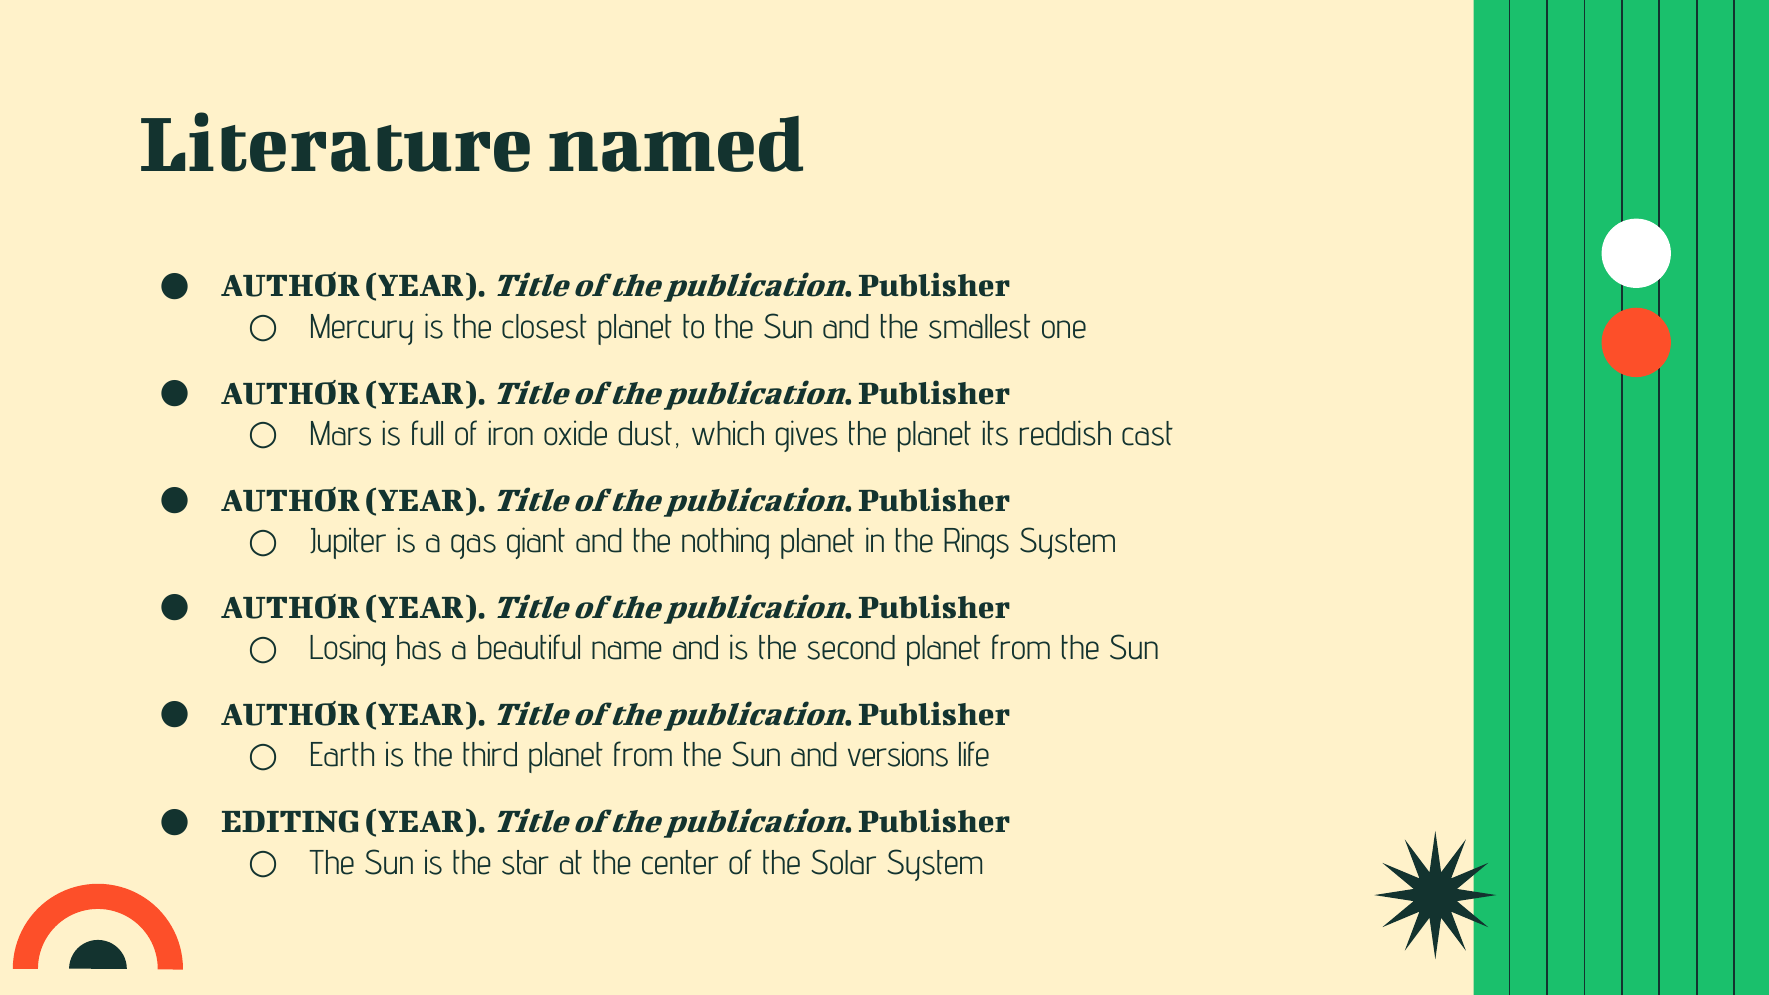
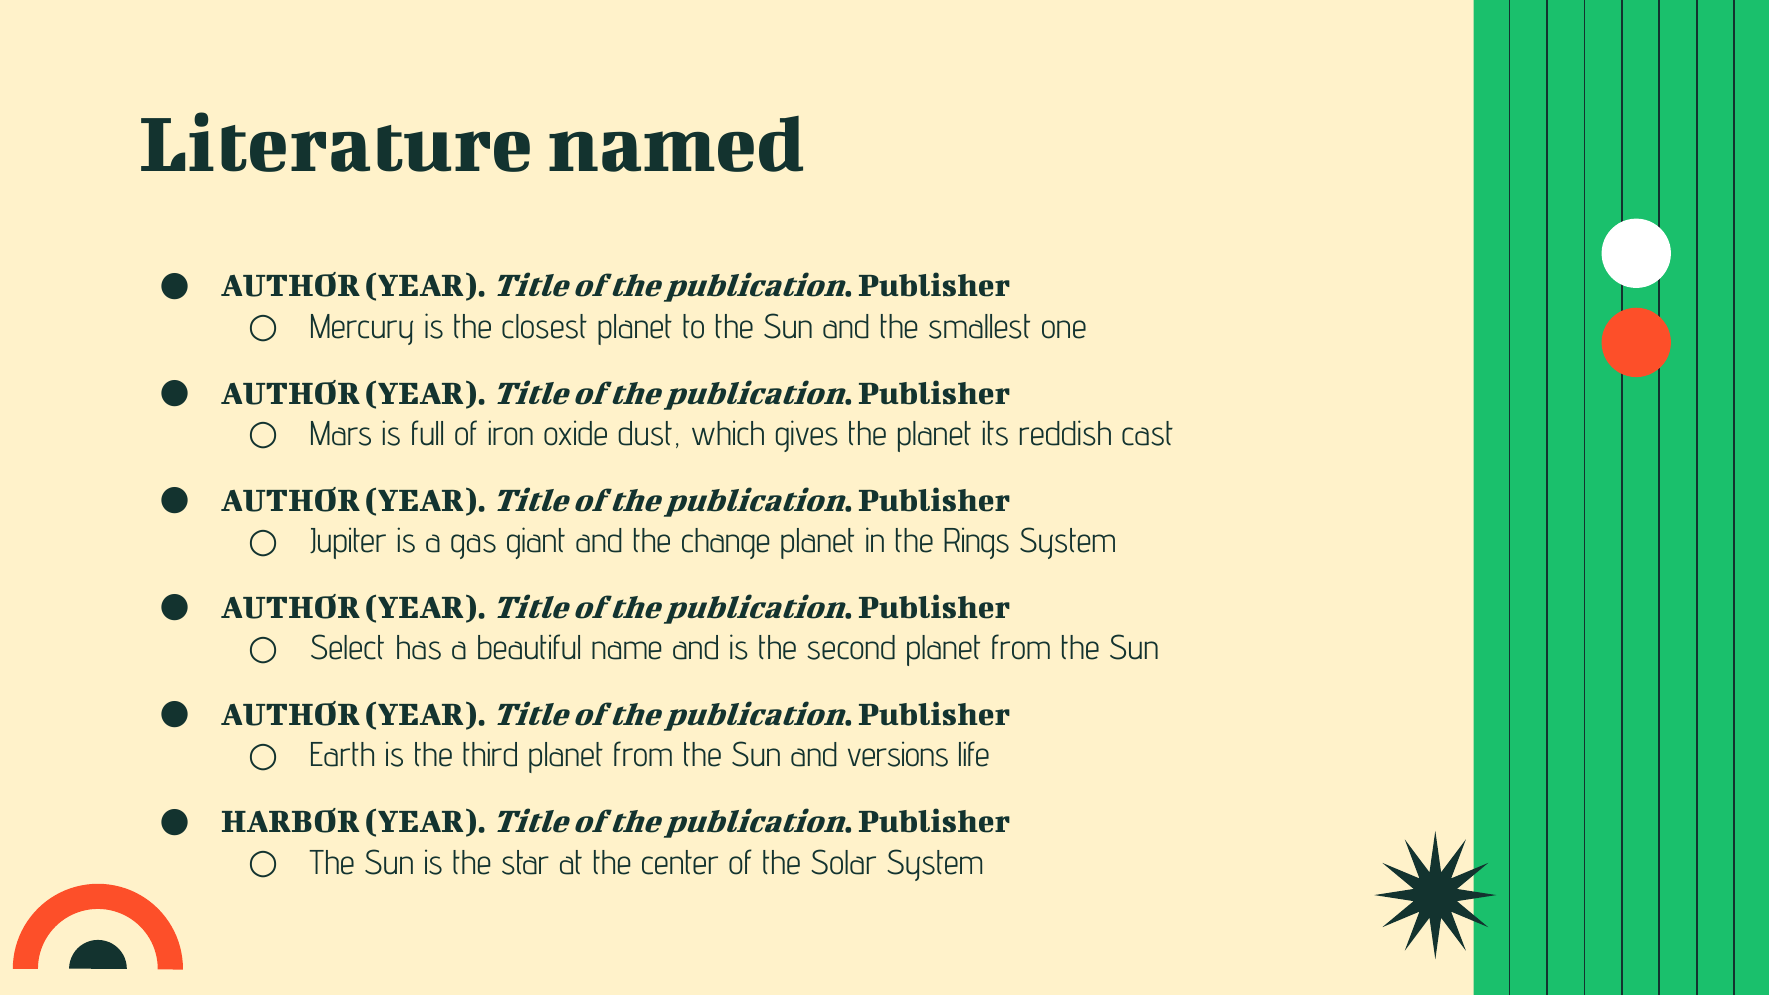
nothing: nothing -> change
Losing: Losing -> Select
EDITING: EDITING -> HARBOR
